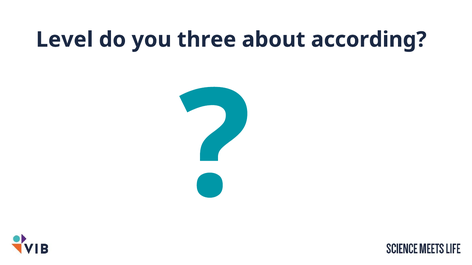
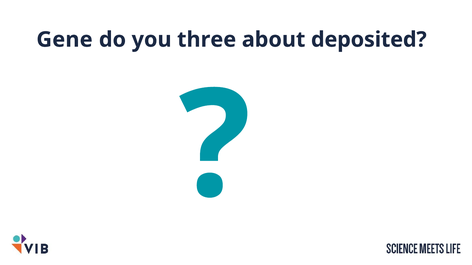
Level: Level -> Gene
according: according -> deposited
